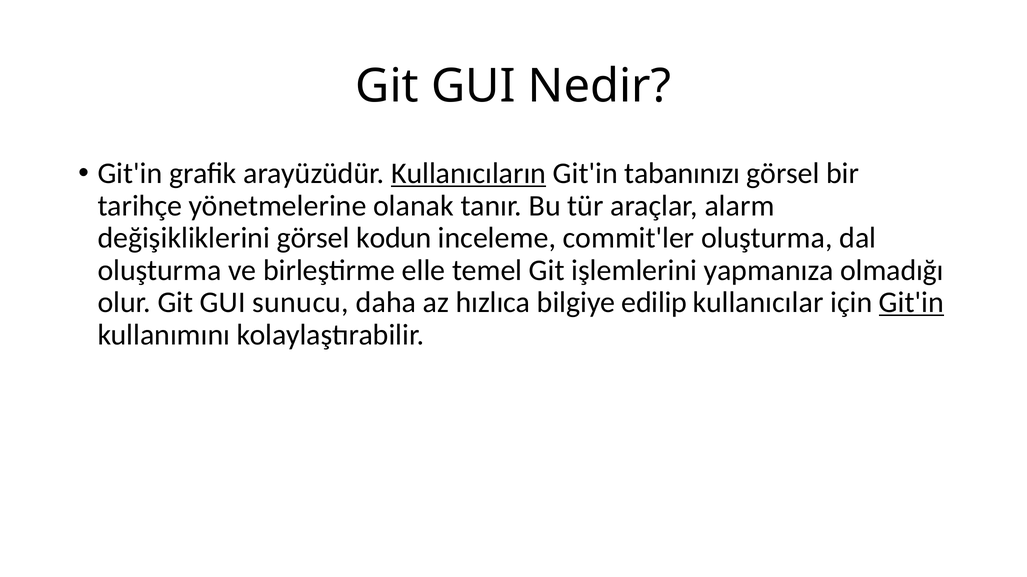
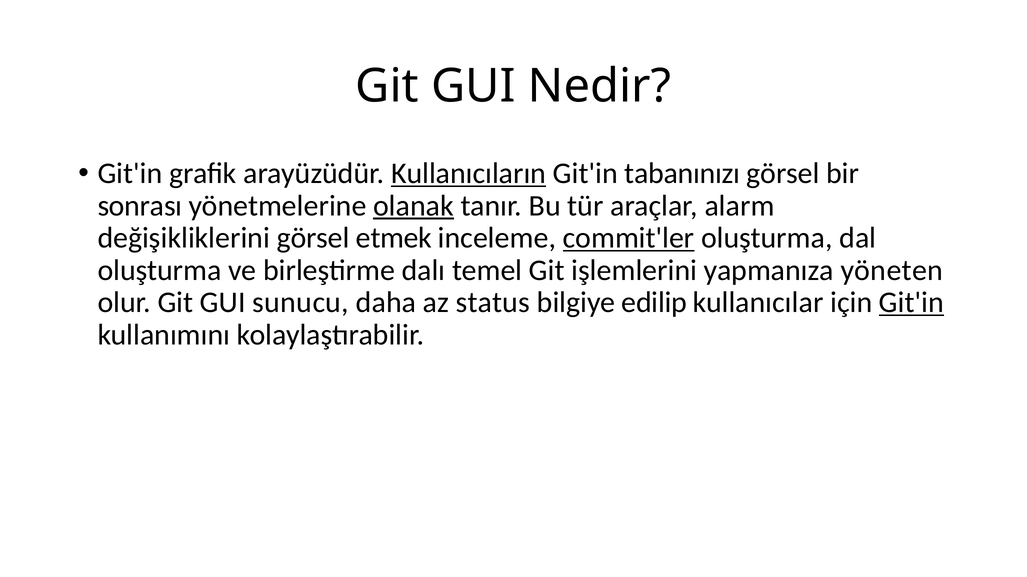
tarihçe: tarihçe -> sonrası
olanak underline: none -> present
kodun: kodun -> etmek
commit'ler underline: none -> present
elle: elle -> dalı
olmadığı: olmadığı -> yöneten
hızlıca: hızlıca -> status
